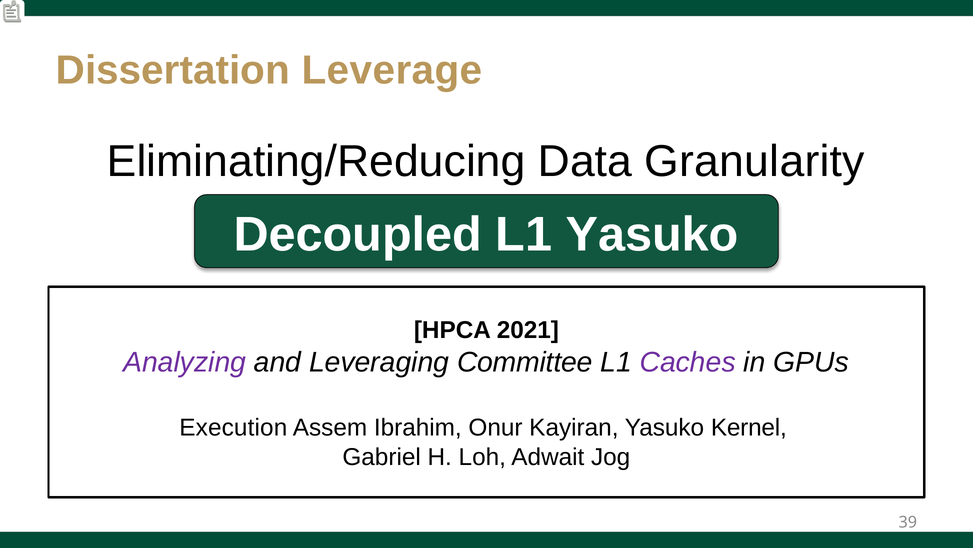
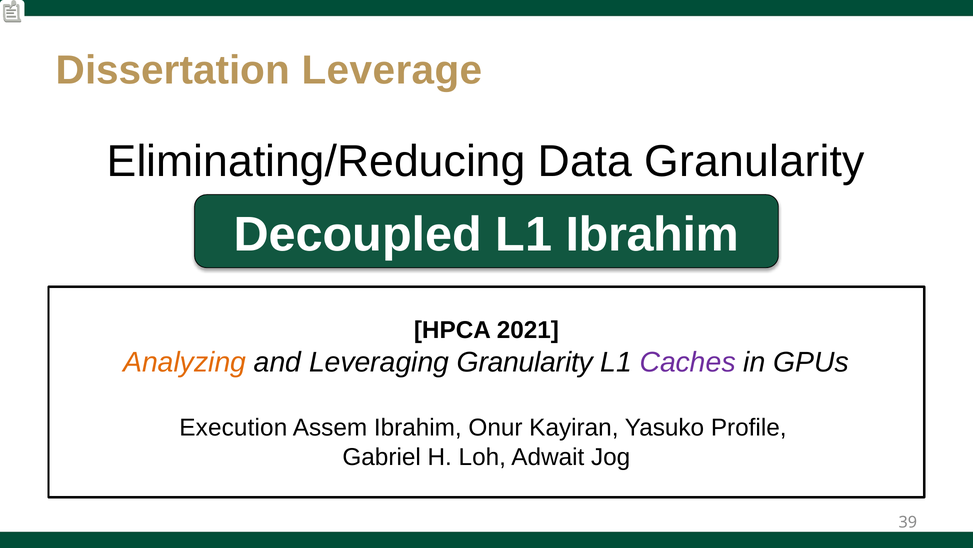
L1 Yasuko: Yasuko -> Ibrahim
Analyzing colour: purple -> orange
Leveraging Committee: Committee -> Granularity
Kernel: Kernel -> Profile
